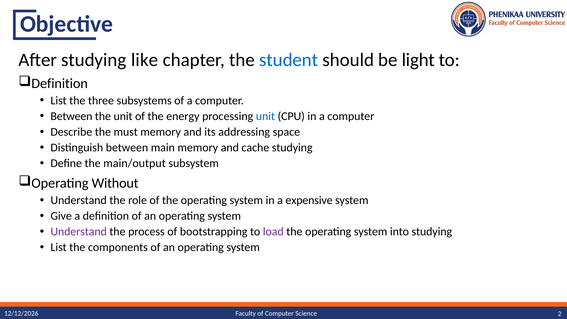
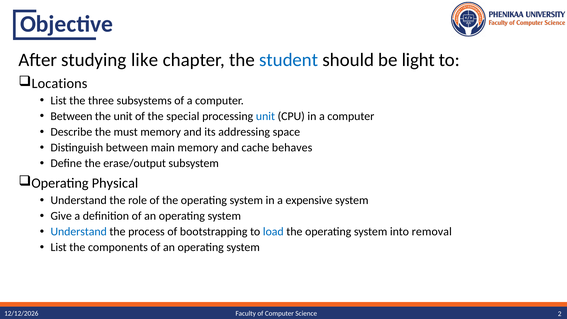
Definition at (60, 84): Definition -> Locations
energy: energy -> special
cache studying: studying -> behaves
main/output: main/output -> erase/output
Without: Without -> Physical
Understand at (79, 232) colour: purple -> blue
load colour: purple -> blue
into studying: studying -> removal
